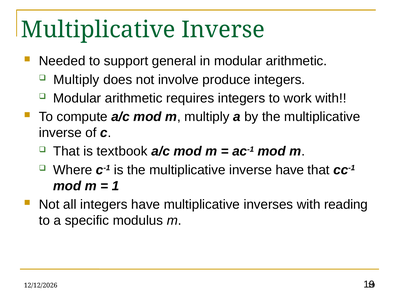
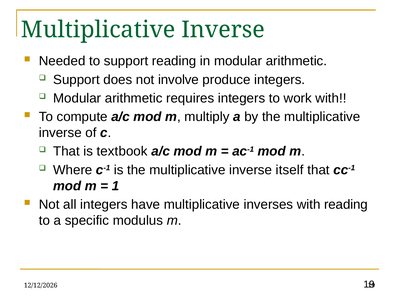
support general: general -> reading
Multiply at (76, 80): Multiply -> Support
inverse have: have -> itself
